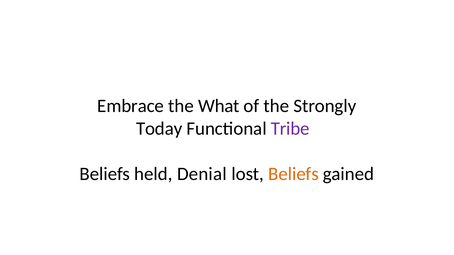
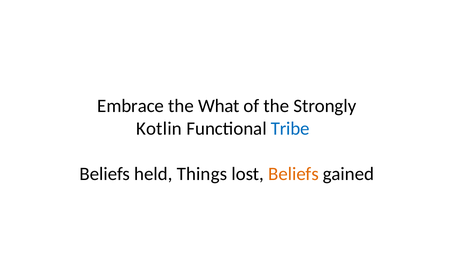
Today: Today -> Kotlin
Tribe colour: purple -> blue
Denial: Denial -> Things
